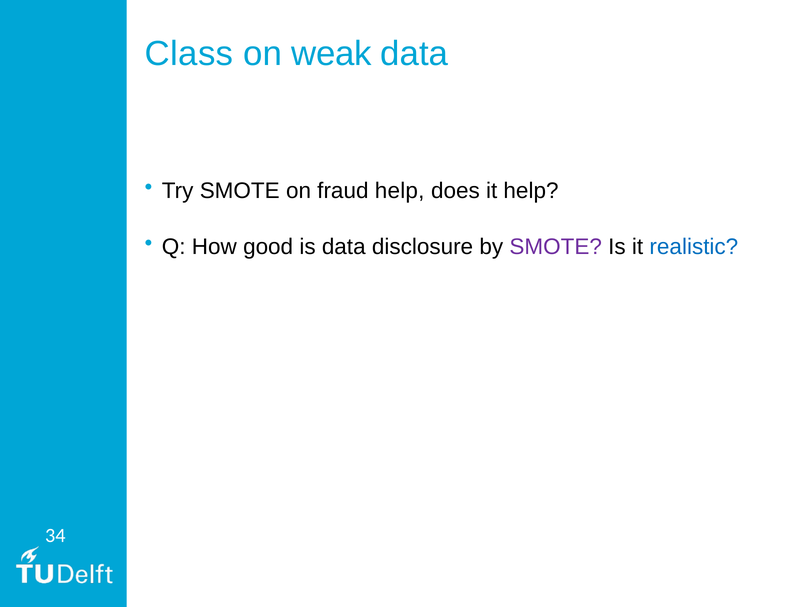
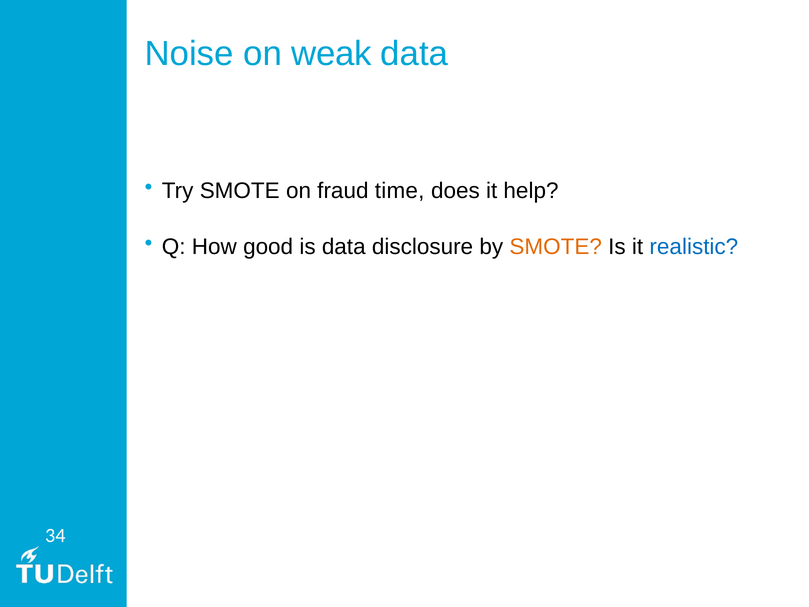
Class: Class -> Noise
fraud help: help -> time
SMOTE at (556, 247) colour: purple -> orange
